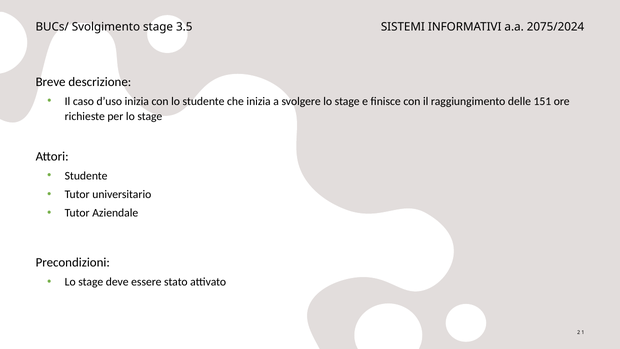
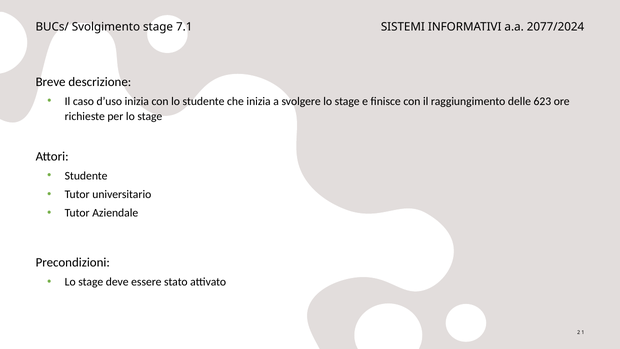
3.5: 3.5 -> 7.1
2075/2024: 2075/2024 -> 2077/2024
151: 151 -> 623
